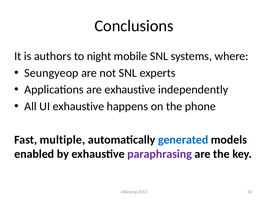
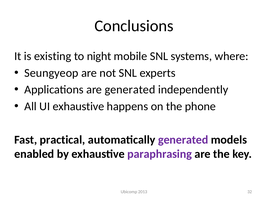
authors: authors -> existing
are exhaustive: exhaustive -> generated
multiple: multiple -> practical
generated at (183, 140) colour: blue -> purple
